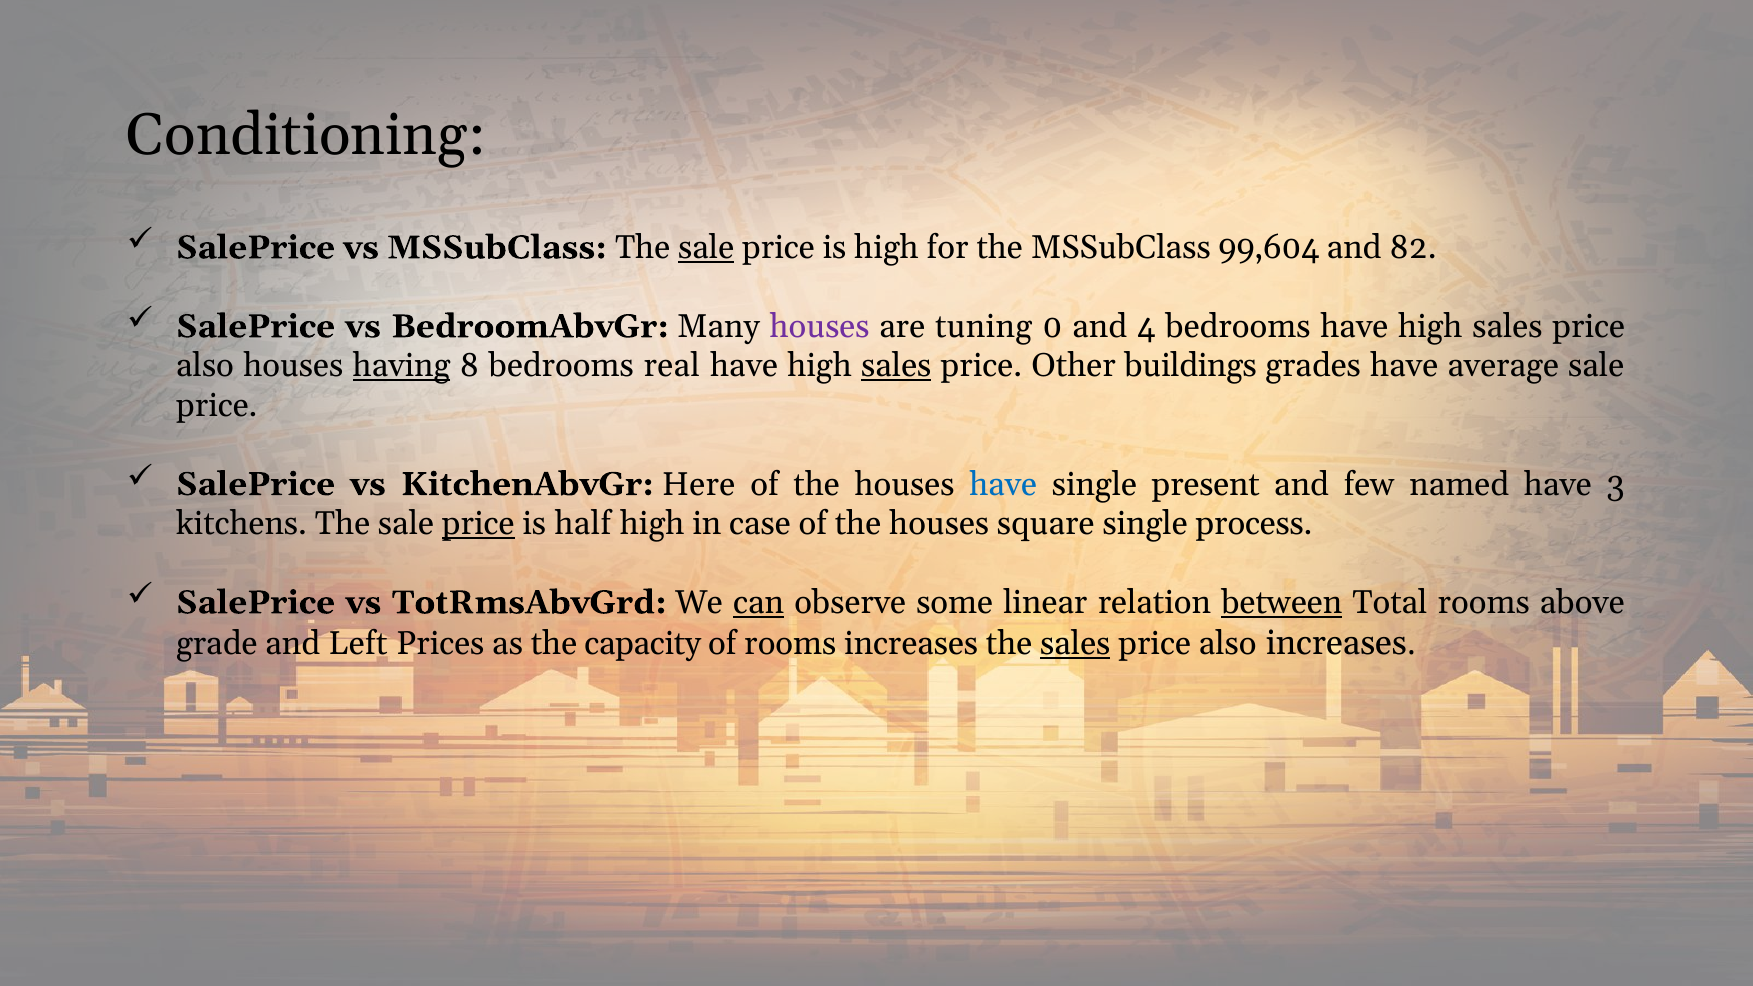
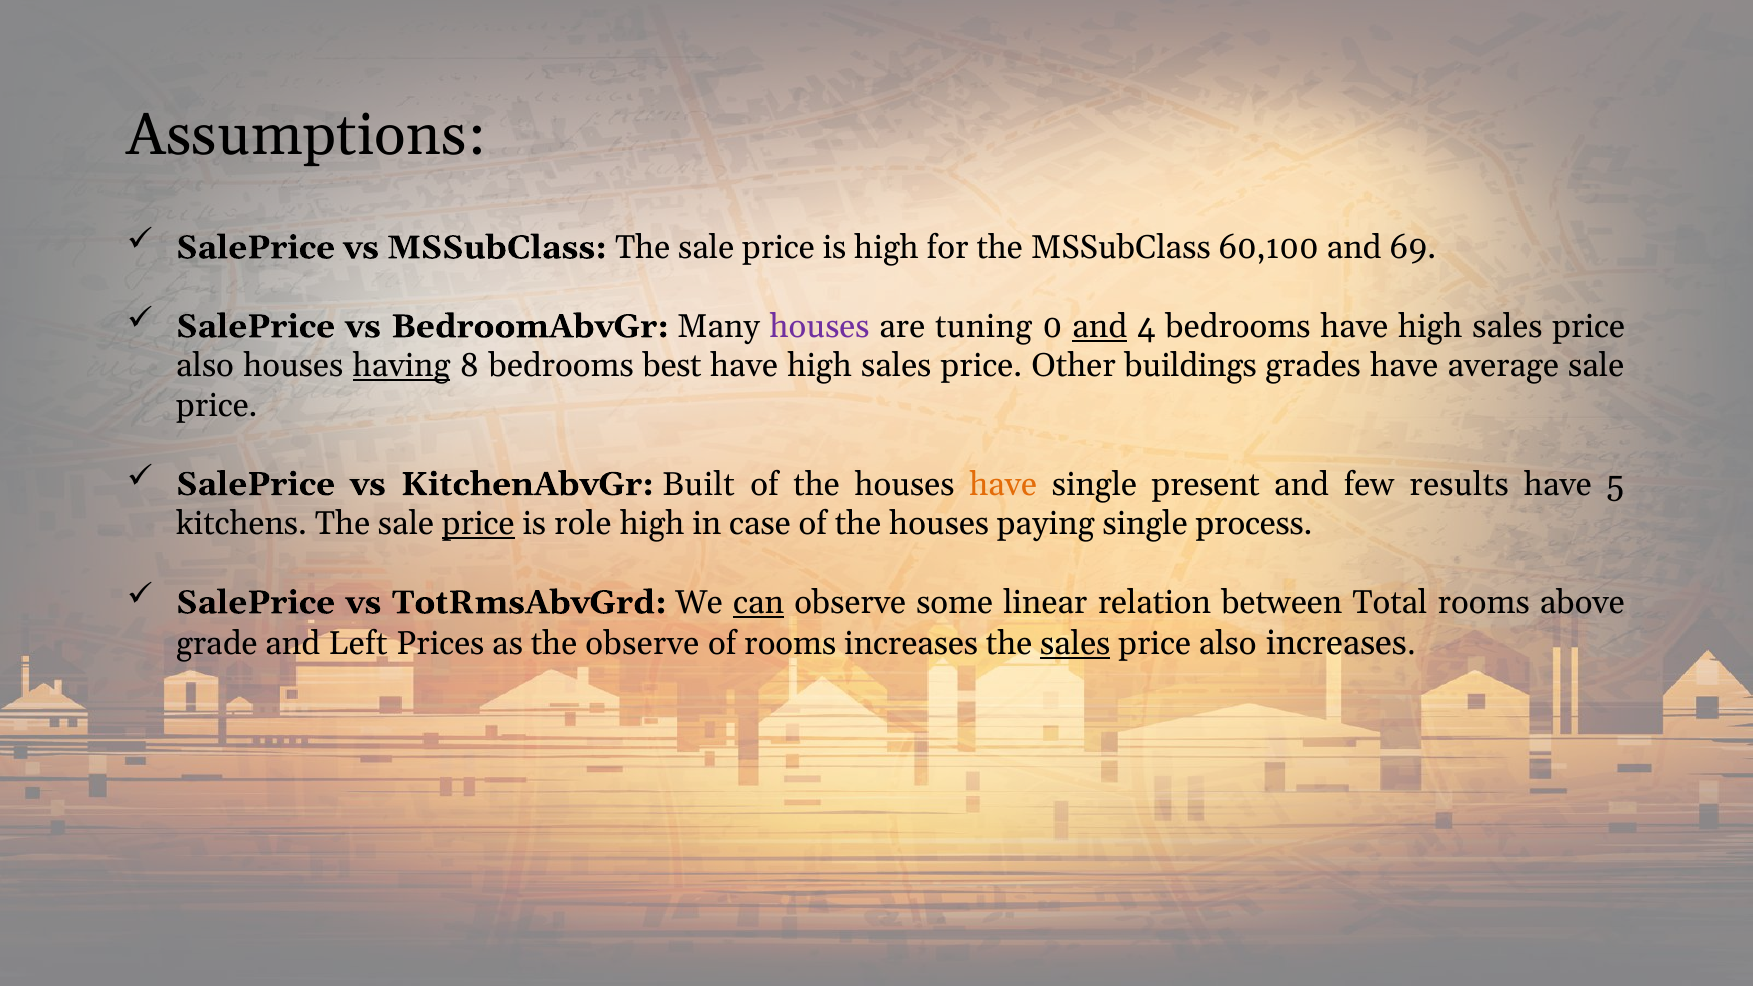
Conditioning: Conditioning -> Assumptions
sale at (706, 248) underline: present -> none
99,604: 99,604 -> 60,100
82: 82 -> 69
and at (1100, 326) underline: none -> present
real: real -> best
sales at (896, 366) underline: present -> none
Here: Here -> Built
have at (1003, 484) colour: blue -> orange
named: named -> results
3: 3 -> 5
half: half -> role
square: square -> paying
between underline: present -> none
the capacity: capacity -> observe
